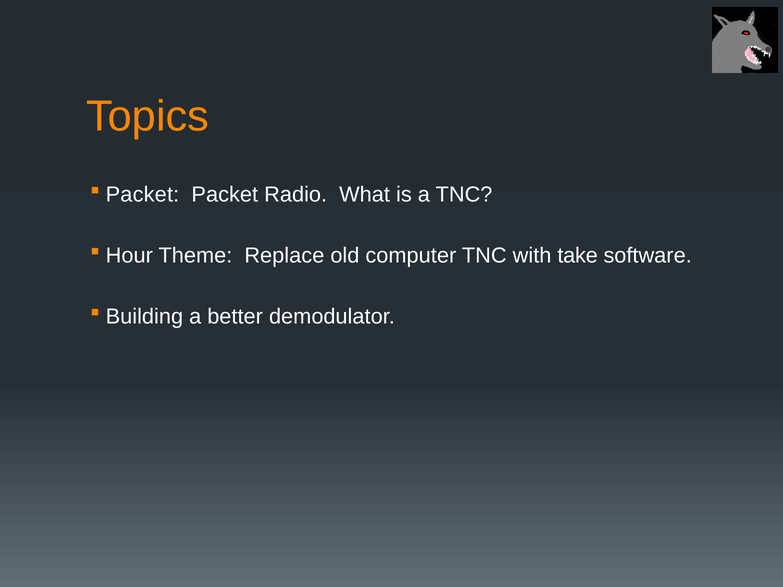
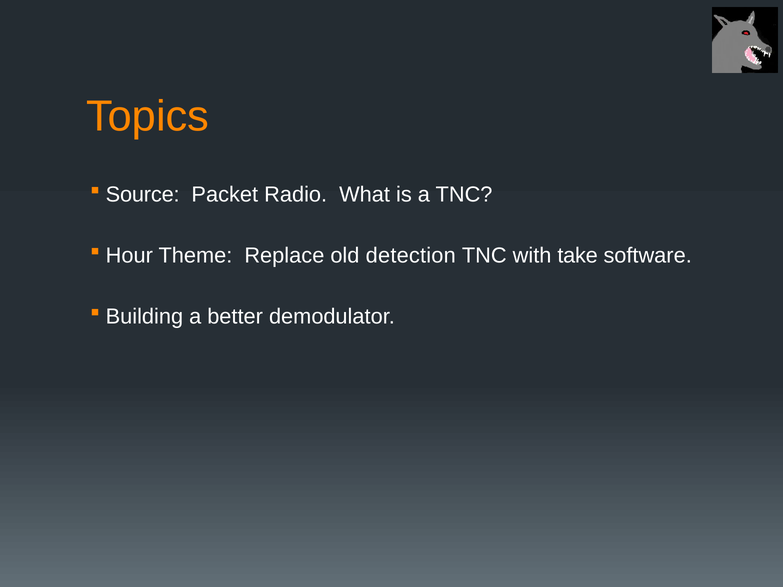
Packet at (142, 195): Packet -> Source
computer: computer -> detection
